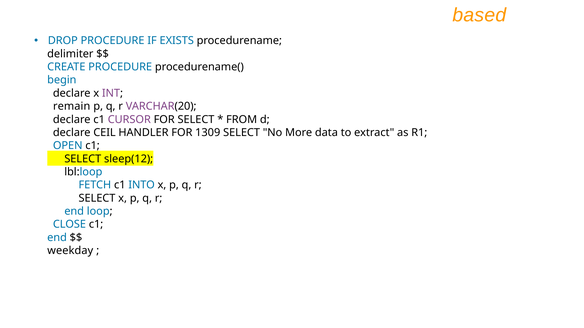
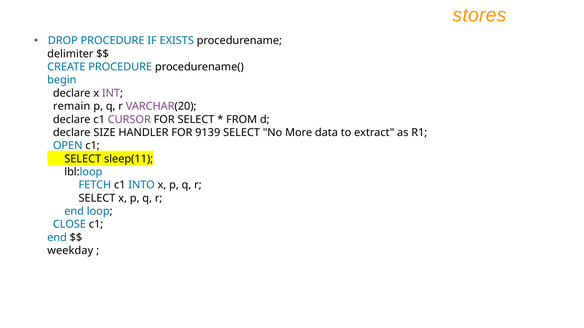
based: based -> stores
CEIL: CEIL -> SIZE
1309: 1309 -> 9139
sleep(12: sleep(12 -> sleep(11
